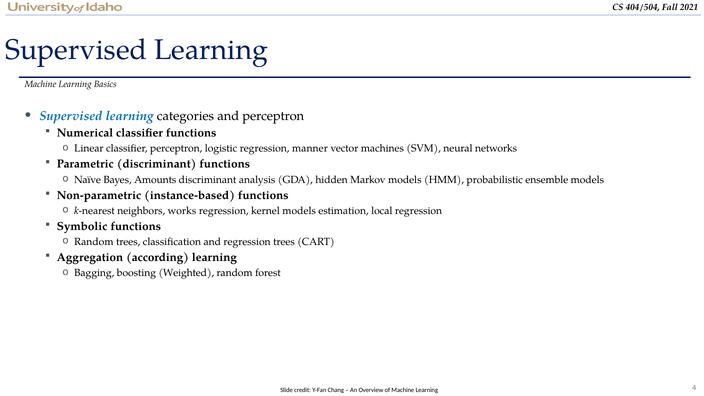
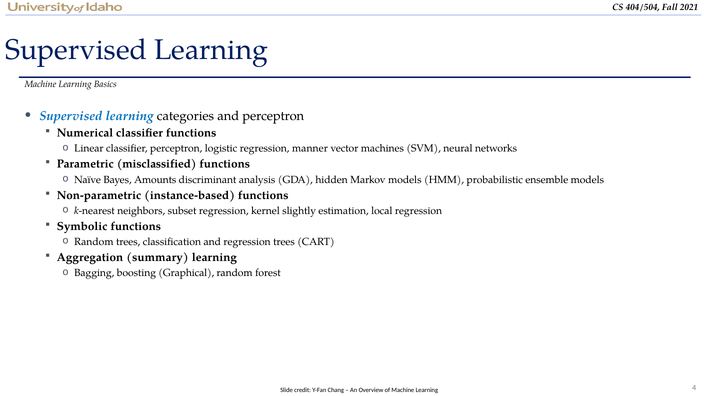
Parametric discriminant: discriminant -> misclassified
works: works -> subset
kernel models: models -> slightly
according: according -> summary
Weighted: Weighted -> Graphical
